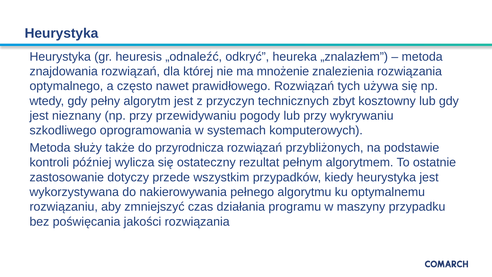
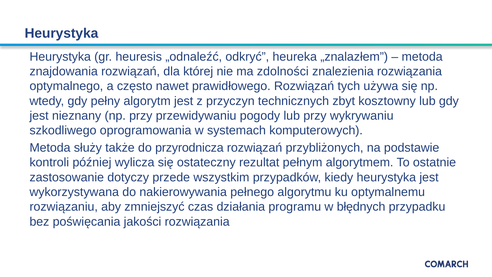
mnożenie: mnożenie -> zdolności
maszyny: maszyny -> błędnych
